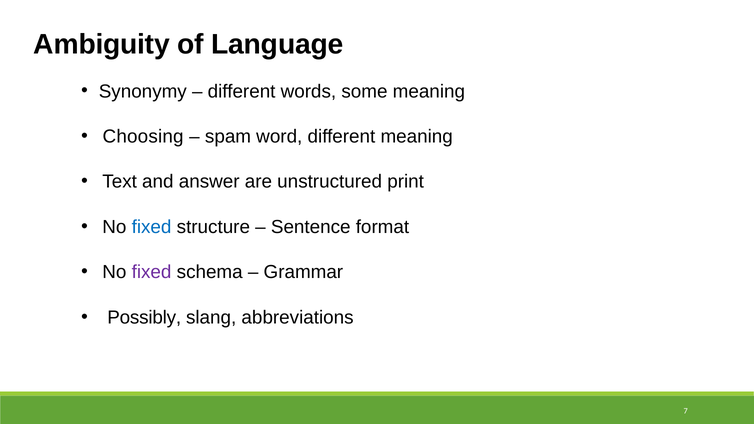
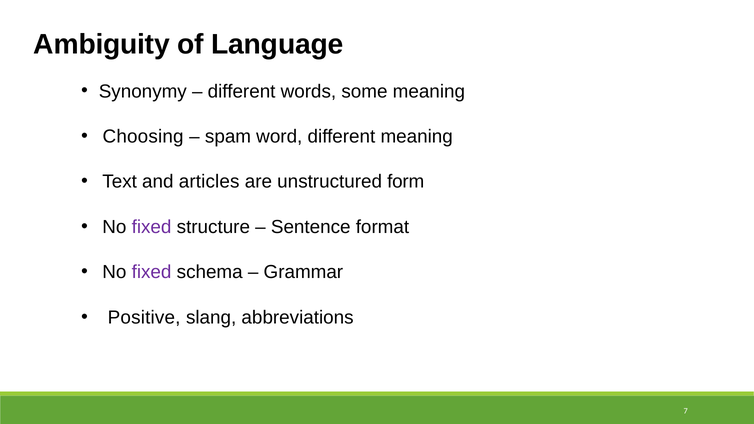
answer: answer -> articles
print: print -> form
fixed at (152, 227) colour: blue -> purple
Possibly: Possibly -> Positive
